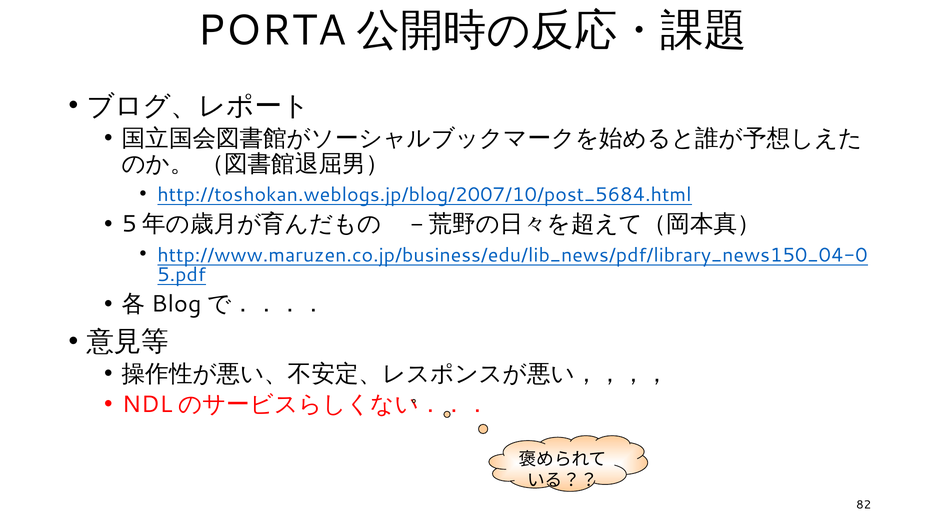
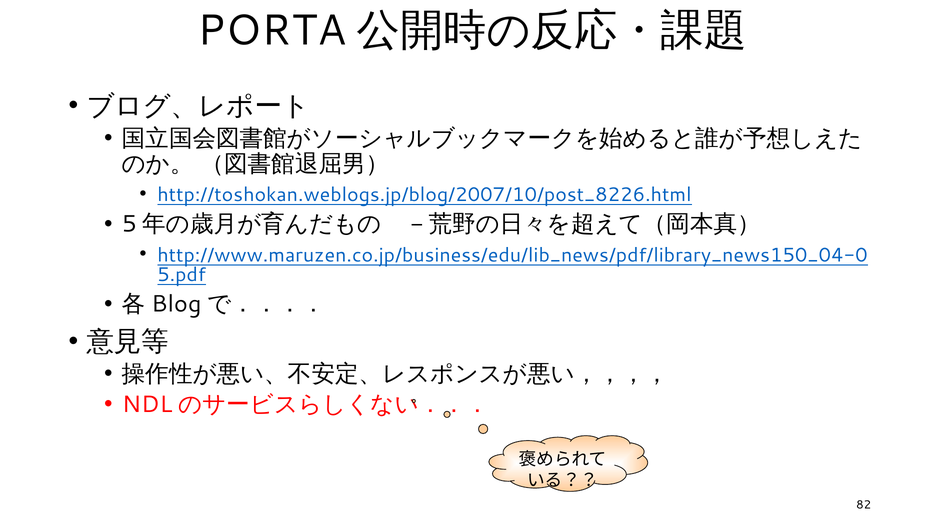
http://toshokan.weblogs.jp/blog/2007/10/post_5684.html: http://toshokan.weblogs.jp/blog/2007/10/post_5684.html -> http://toshokan.weblogs.jp/blog/2007/10/post_8226.html
